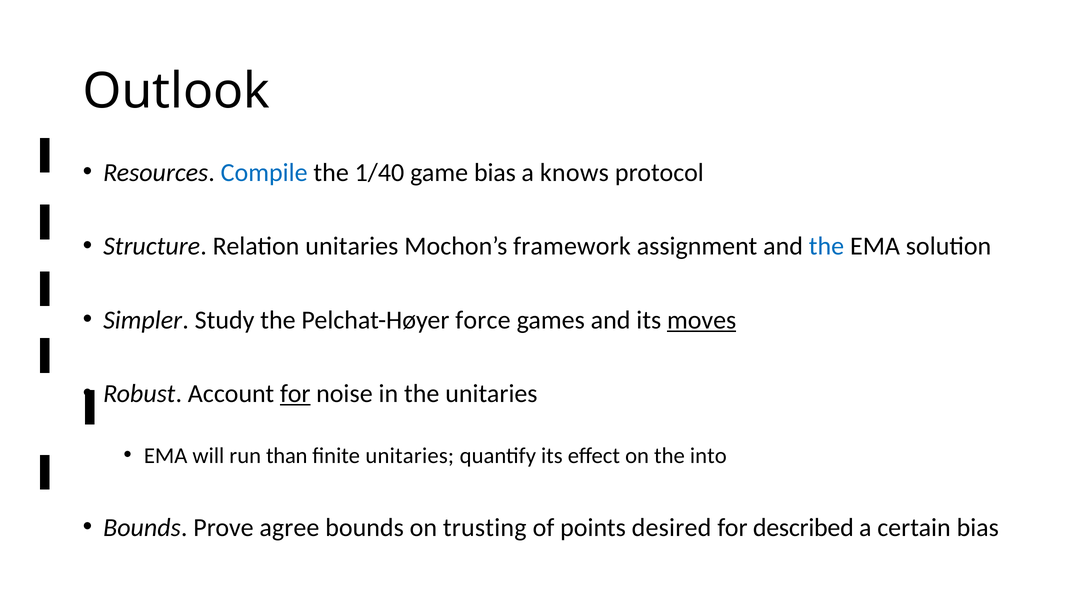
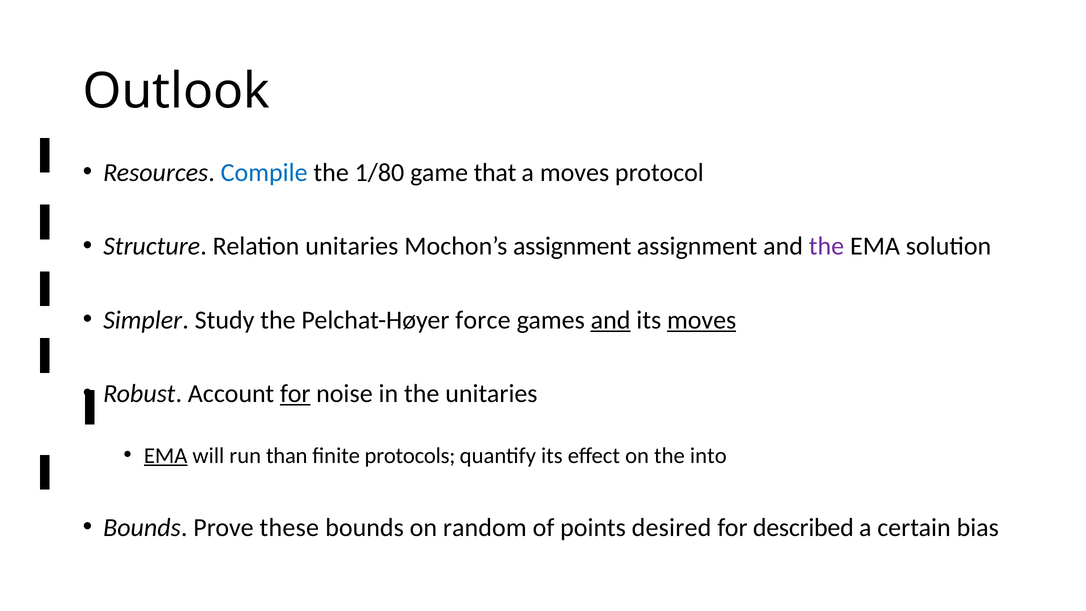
1/40: 1/40 -> 1/80
game bias: bias -> that
a knows: knows -> moves
Mochon’s framework: framework -> assignment
the at (826, 246) colour: blue -> purple
and at (611, 320) underline: none -> present
EMA at (166, 455) underline: none -> present
finite unitaries: unitaries -> protocols
agree: agree -> these
trusting: trusting -> random
